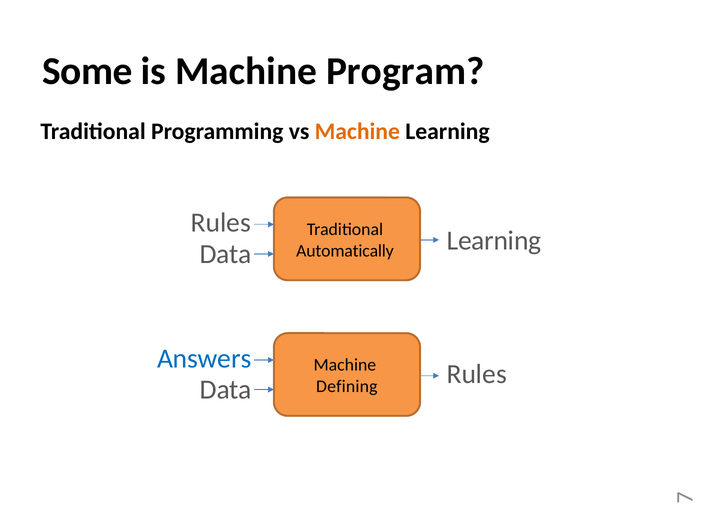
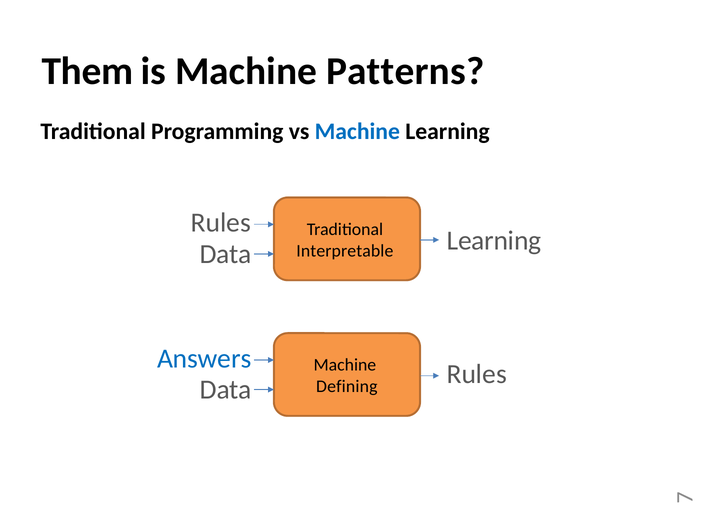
Some: Some -> Them
Program: Program -> Patterns
Machine at (357, 132) colour: orange -> blue
Automatically: Automatically -> Interpretable
